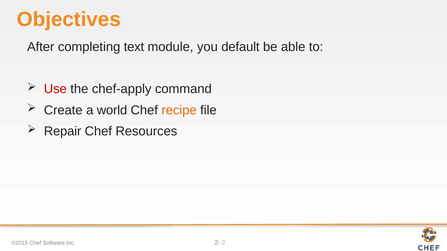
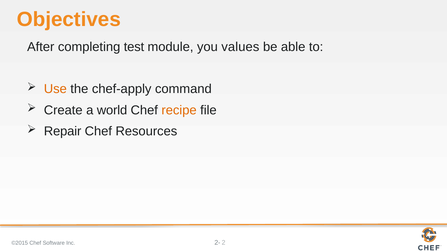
text: text -> test
default: default -> values
Use colour: red -> orange
